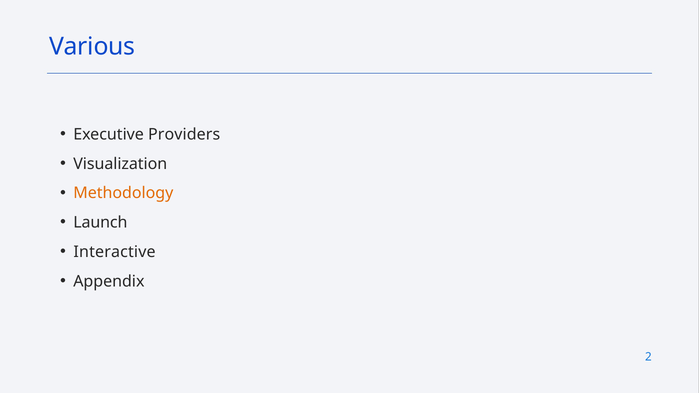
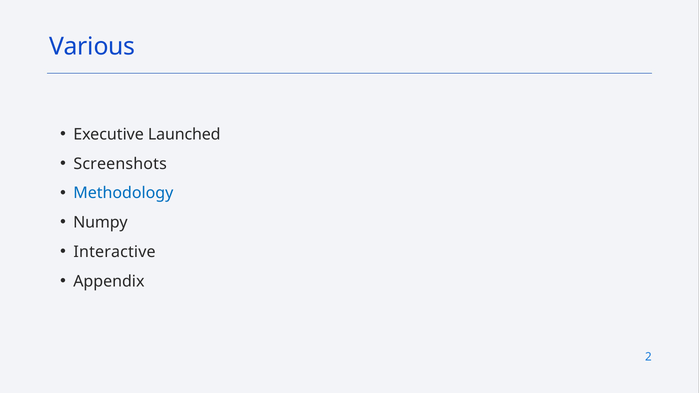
Providers: Providers -> Launched
Visualization: Visualization -> Screenshots
Methodology colour: orange -> blue
Launch: Launch -> Numpy
